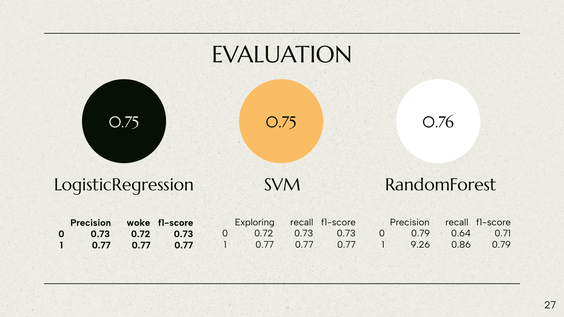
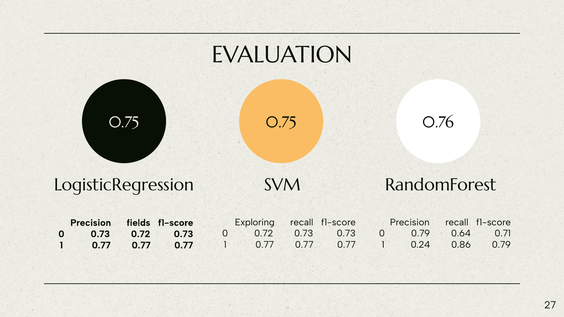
woke: woke -> fields
9.26: 9.26 -> 0.24
